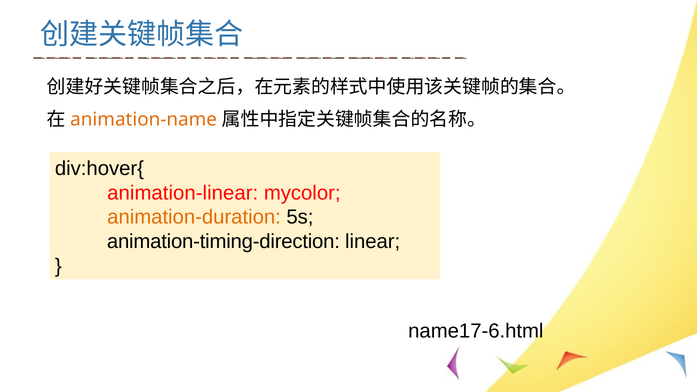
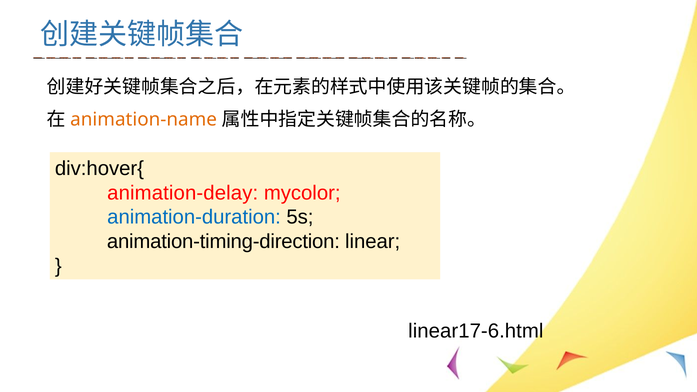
animation-linear: animation-linear -> animation-delay
animation-duration colour: orange -> blue
name17-6.html: name17-6.html -> linear17-6.html
